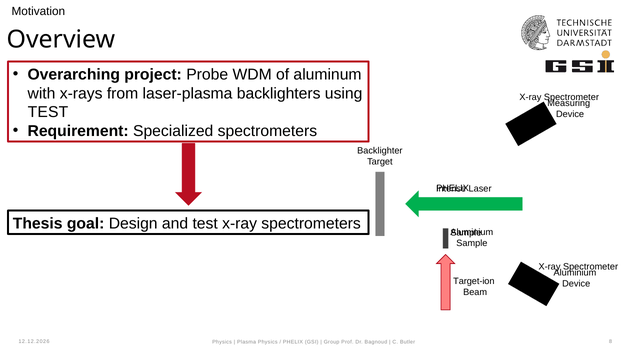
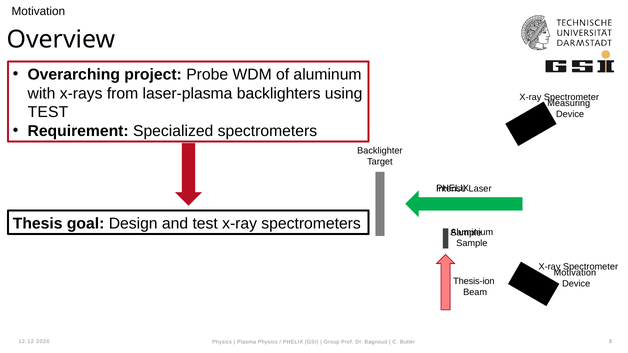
Aluminium at (575, 273): Aluminium -> Motivation
Target-ion: Target-ion -> Thesis-ion
